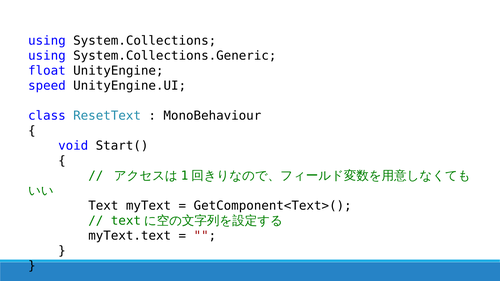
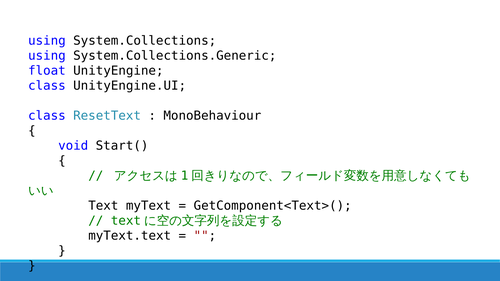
speed at (47, 86): speed -> class
